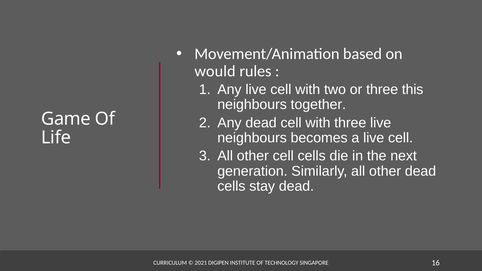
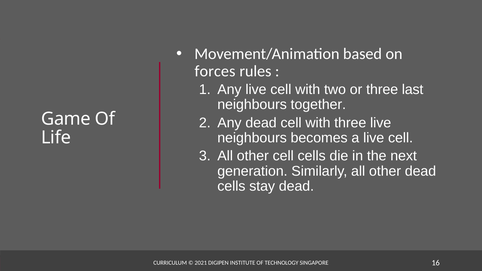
would: would -> forces
this: this -> last
